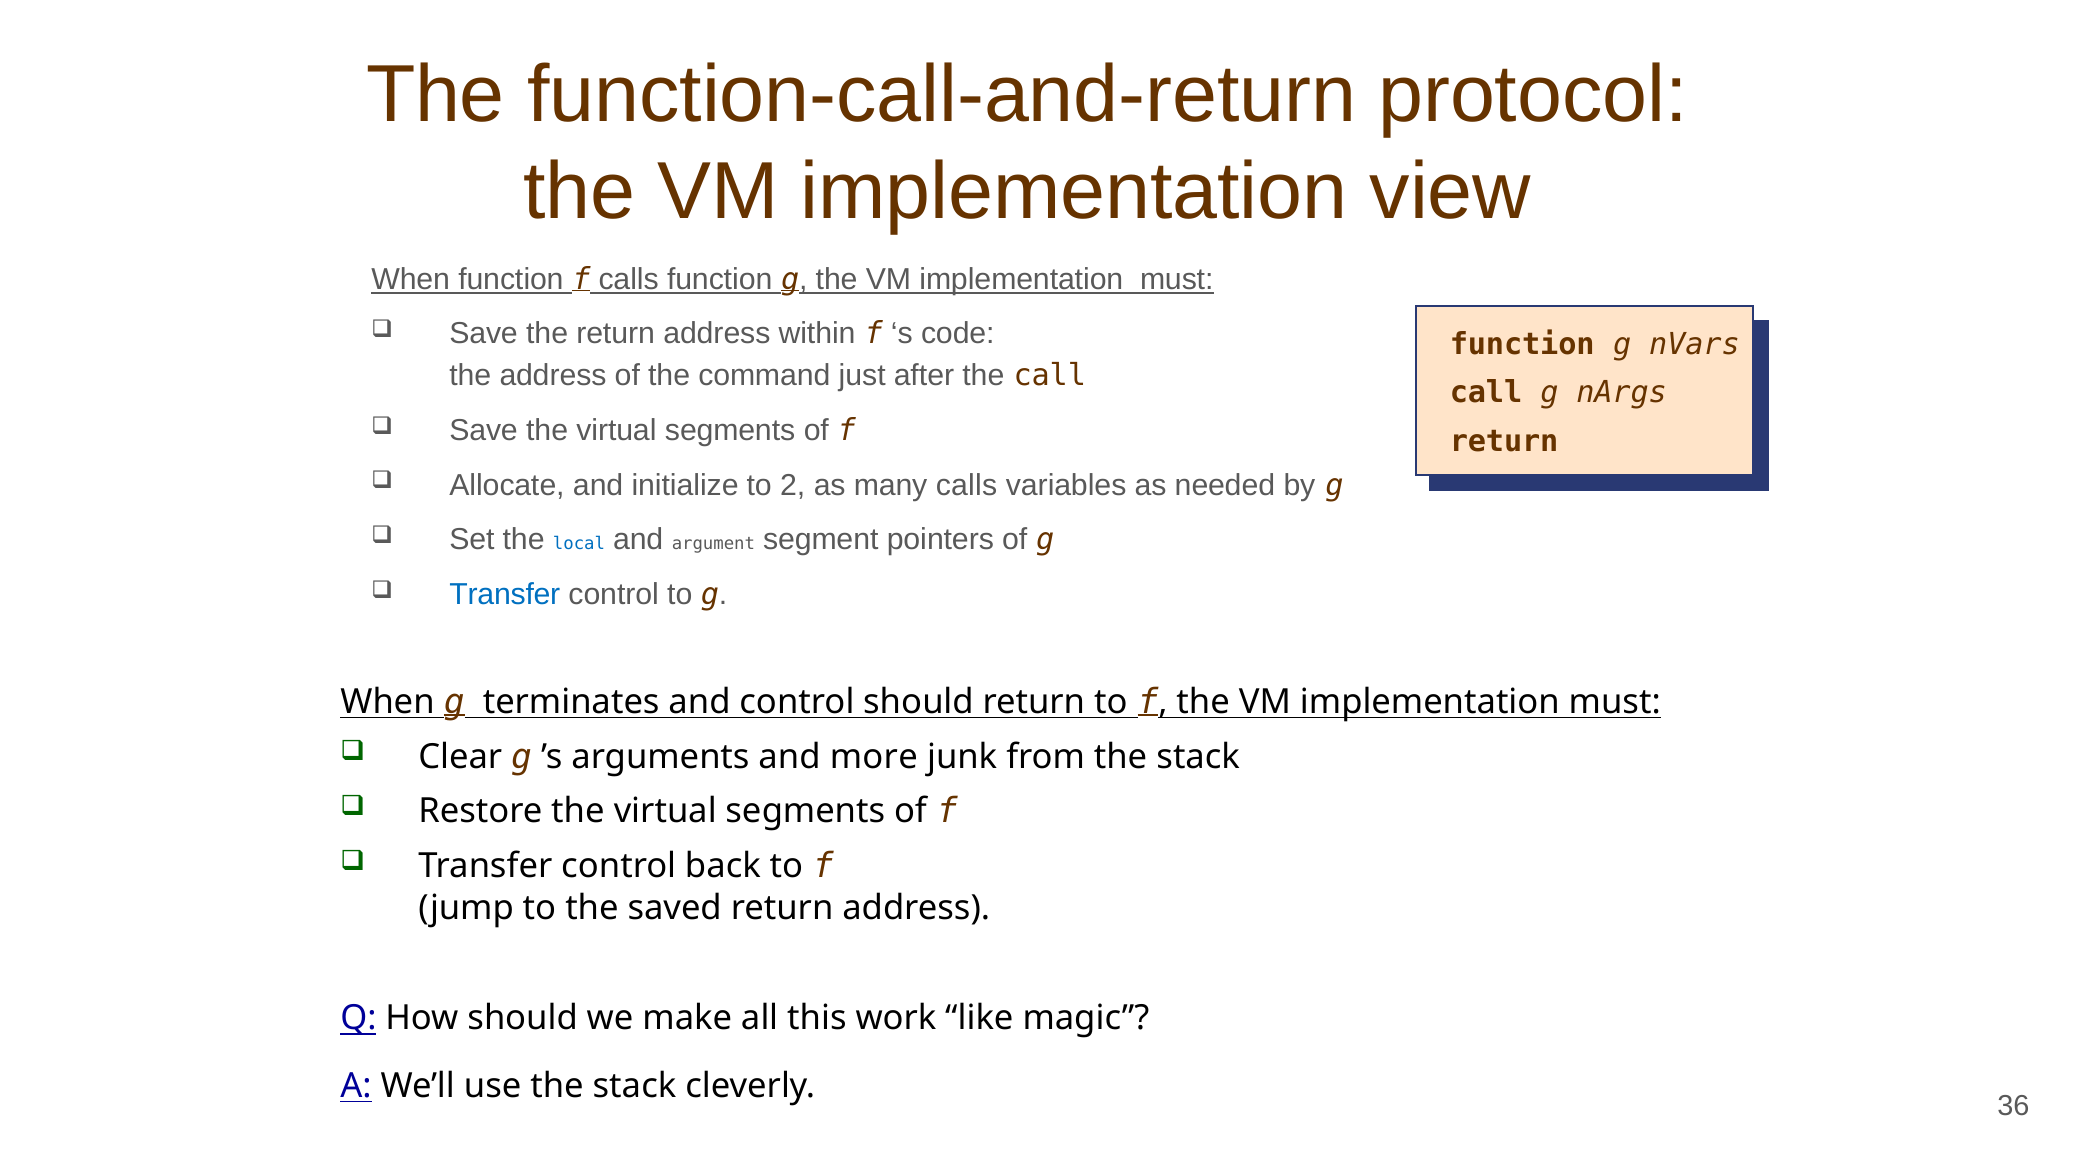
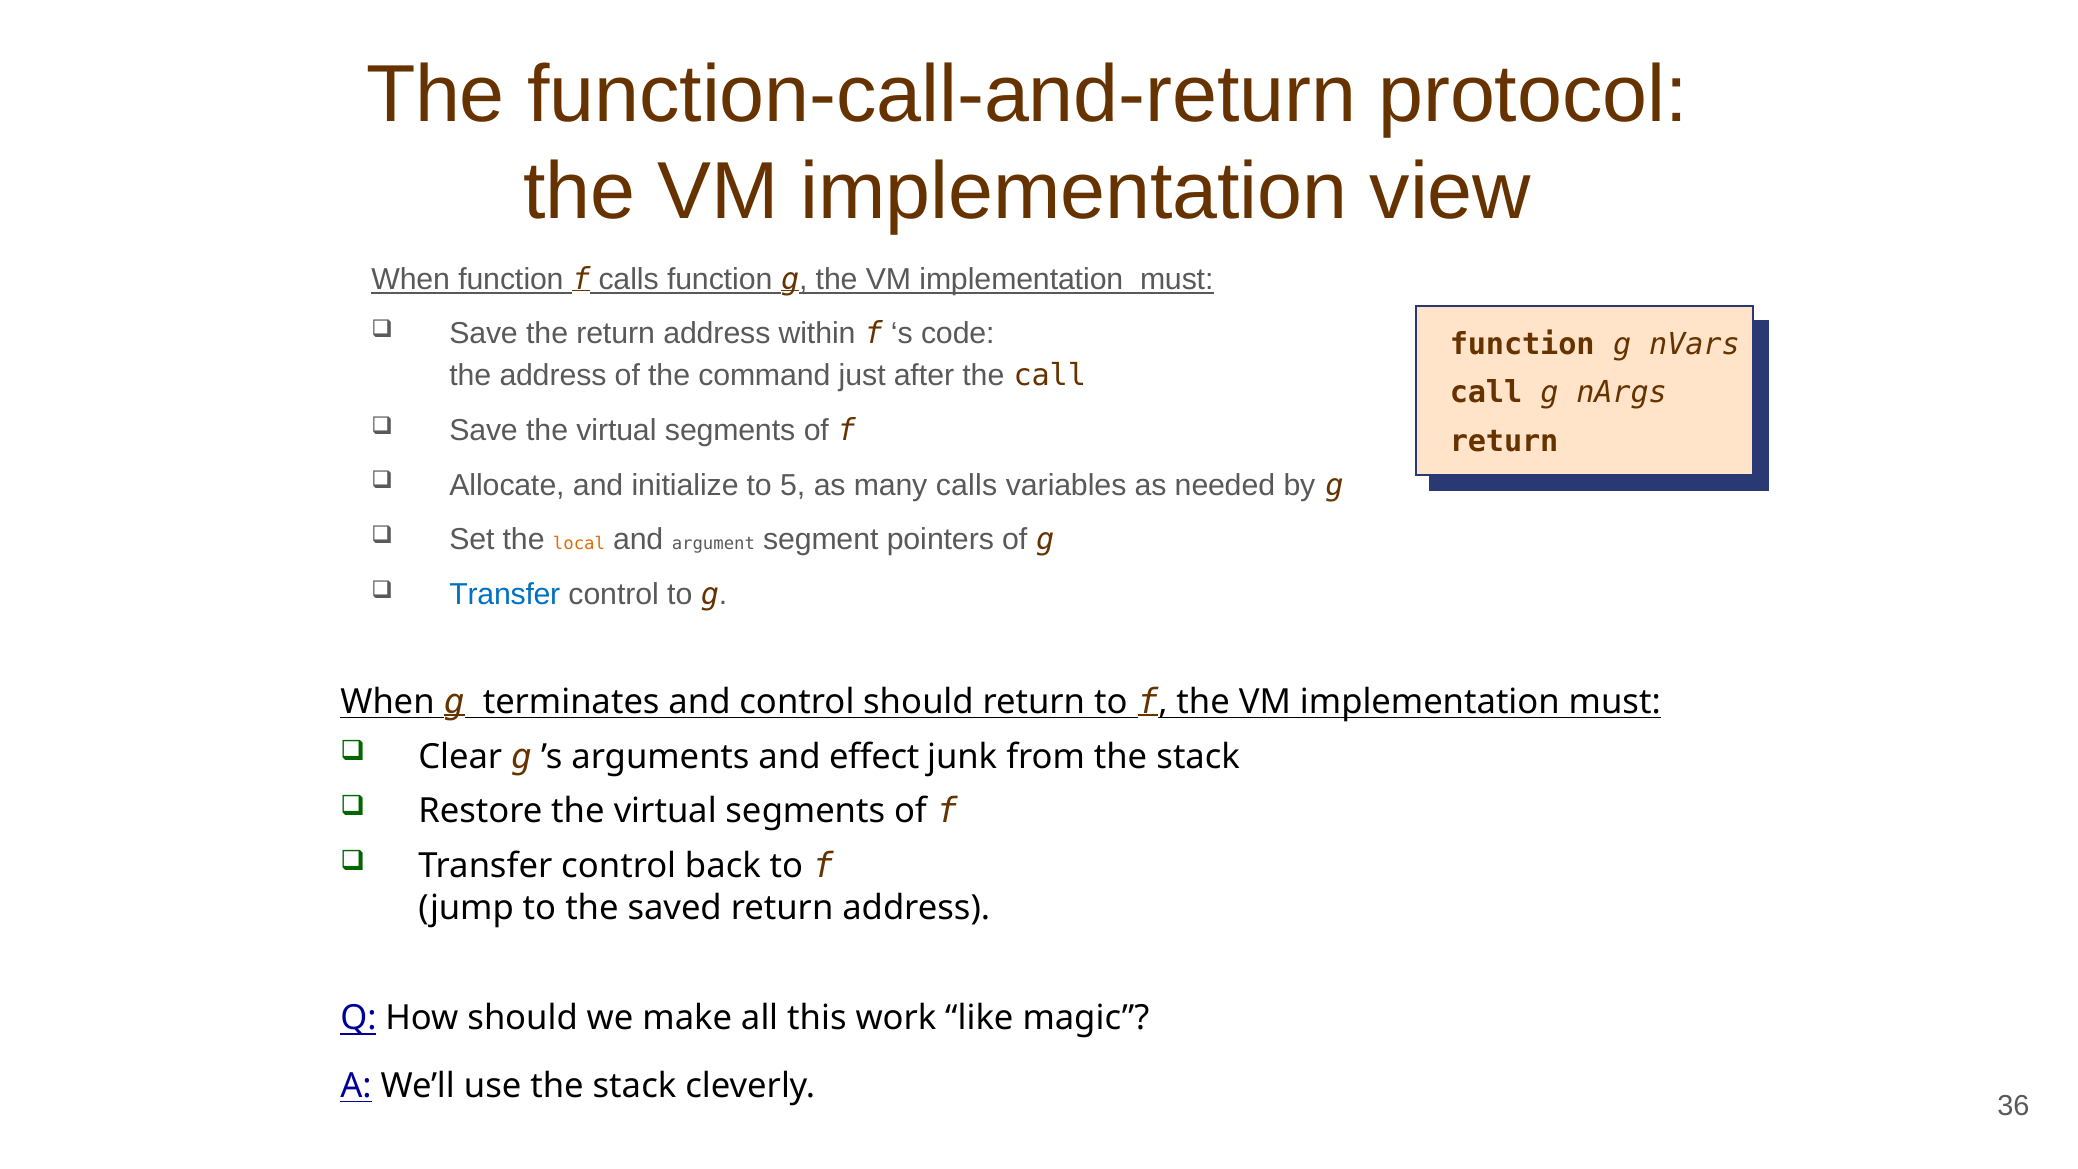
2: 2 -> 5
local colour: blue -> orange
more: more -> effect
